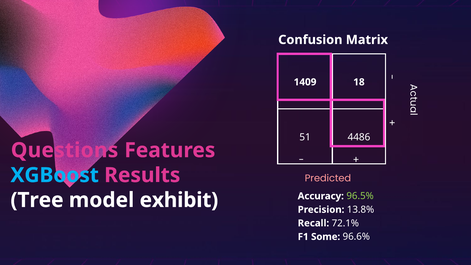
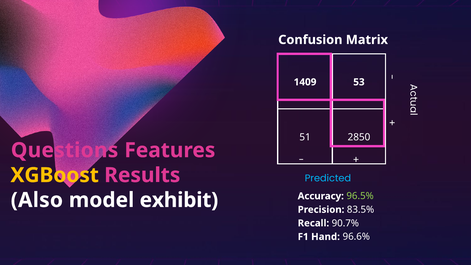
18: 18 -> 53
4486: 4486 -> 2850
XGBoost colour: light blue -> yellow
Predicted colour: pink -> light blue
Tree: Tree -> Also
13.8%: 13.8% -> 83.5%
72.1%: 72.1% -> 90.7%
Some: Some -> Hand
